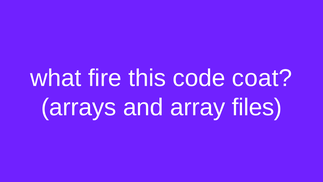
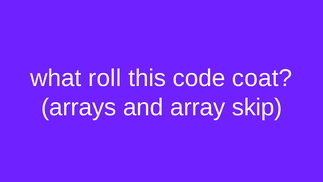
fire: fire -> roll
files: files -> skip
